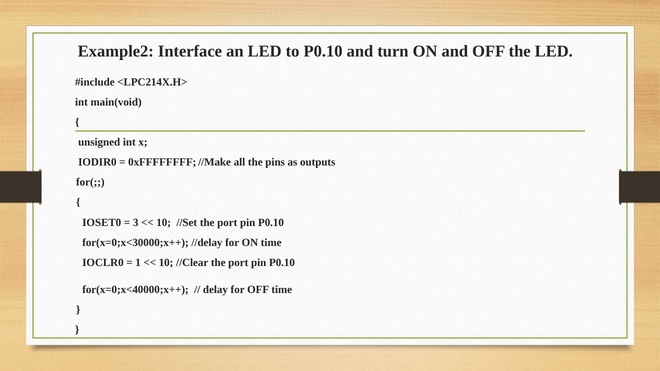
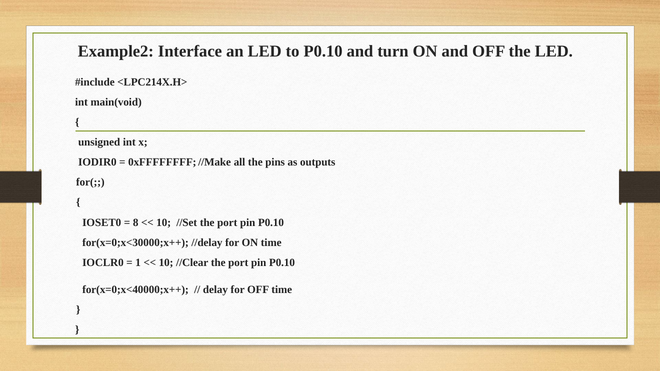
3: 3 -> 8
